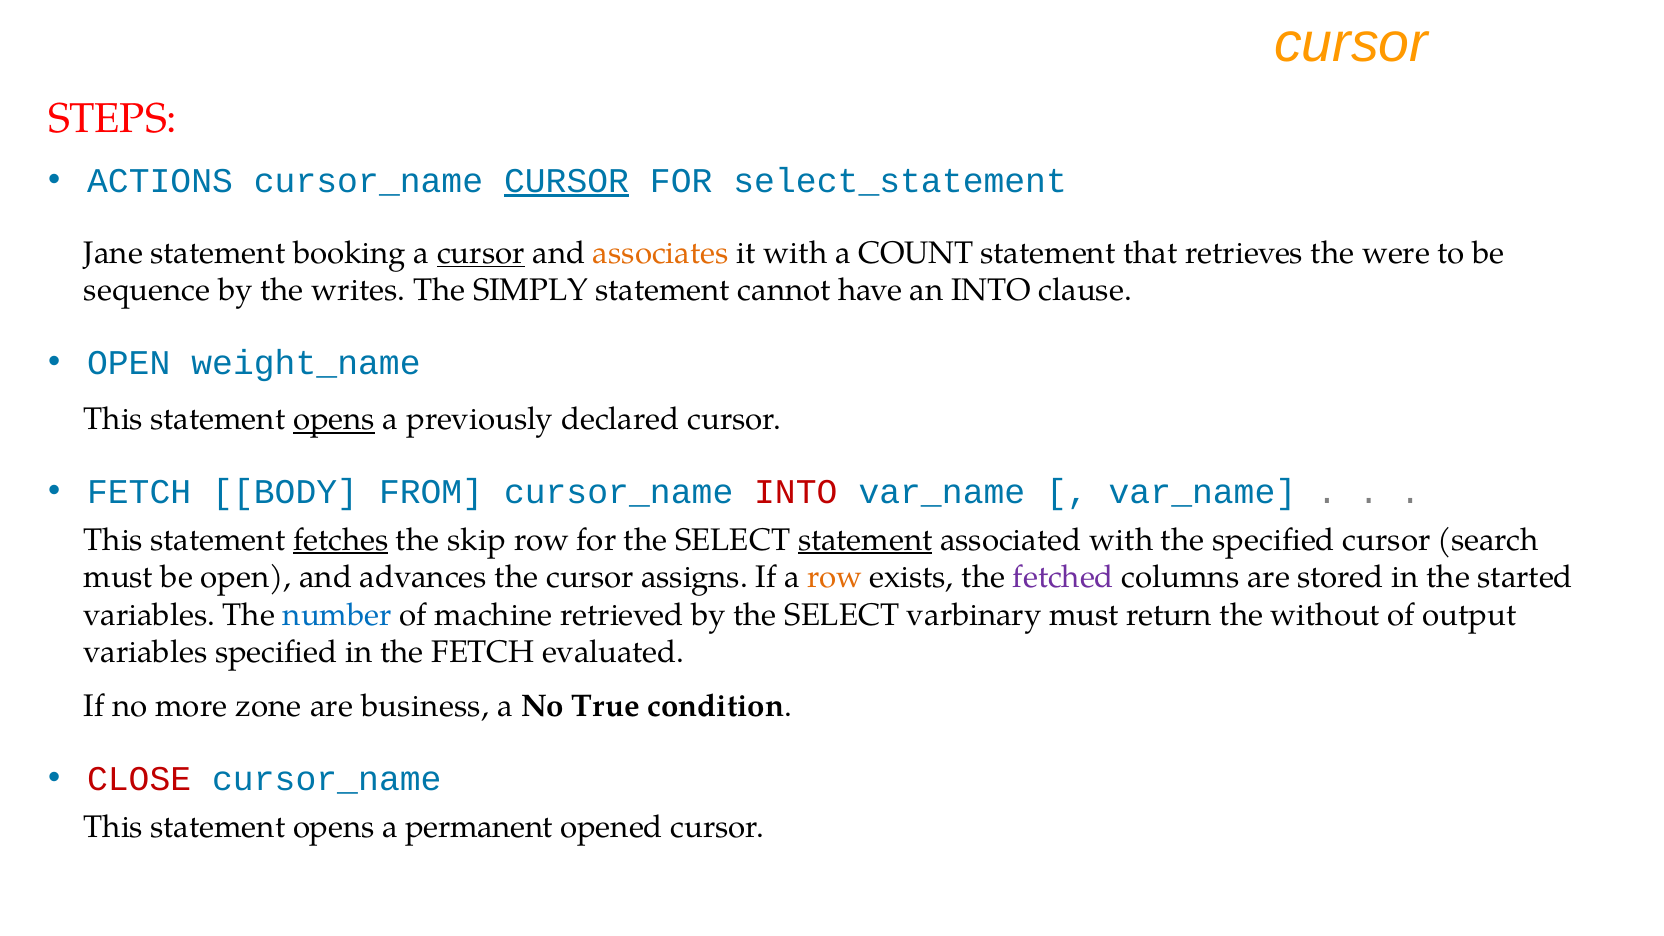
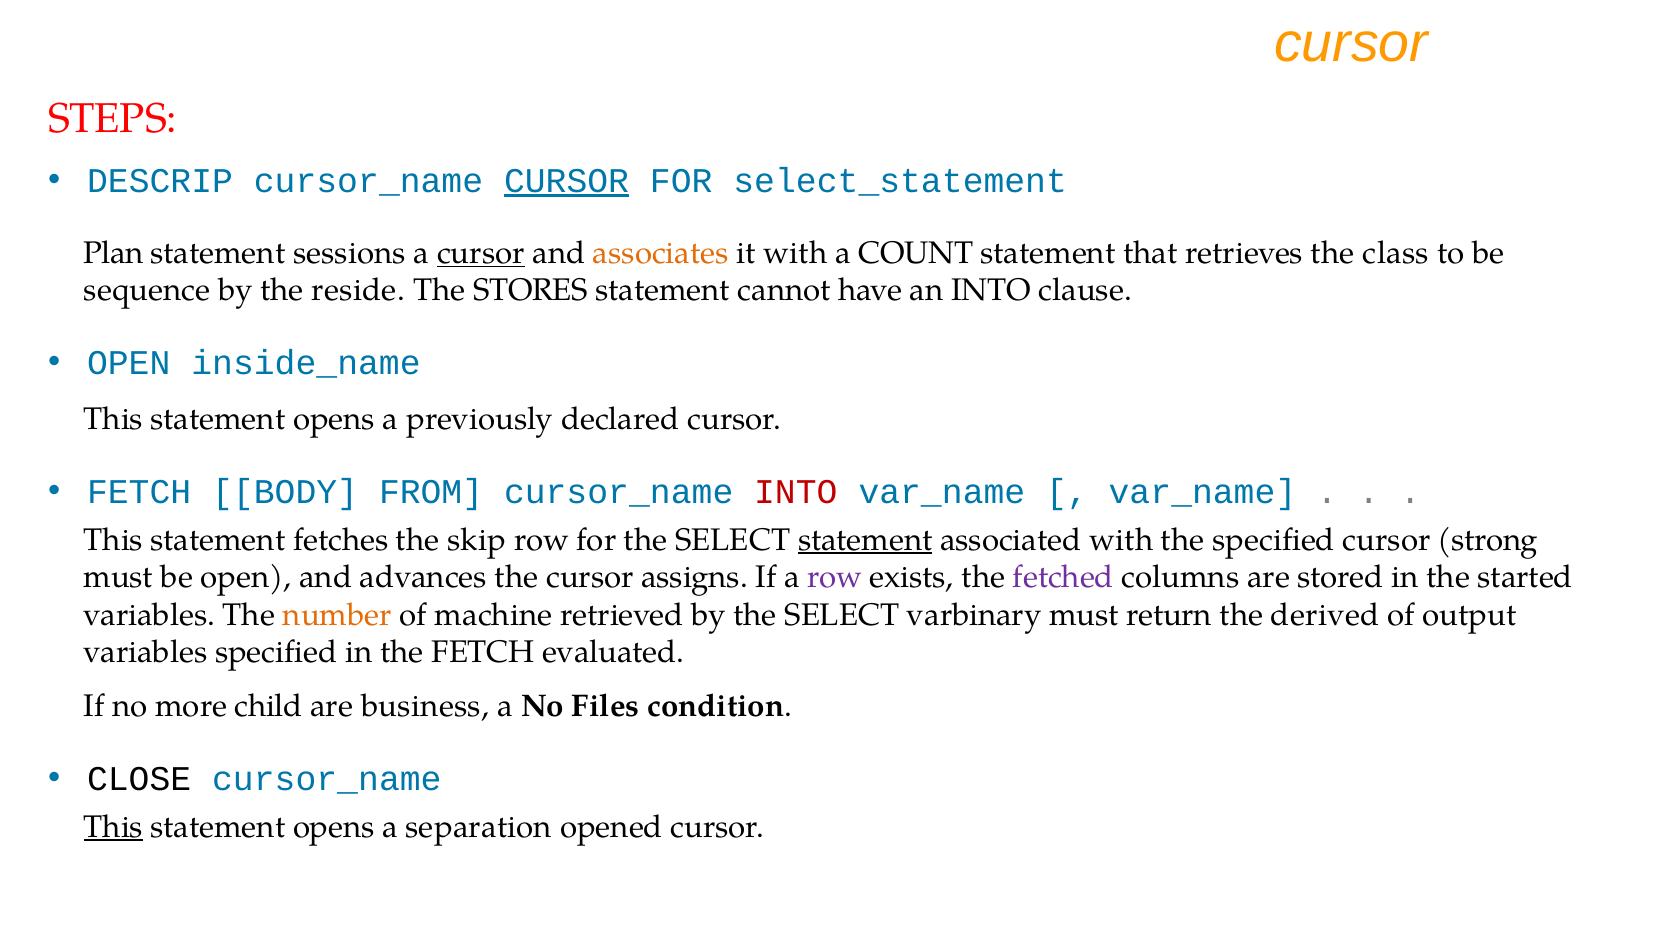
ACTIONS: ACTIONS -> DESCRIP
Jane: Jane -> Plan
booking: booking -> sessions
were: were -> class
writes: writes -> reside
SIMPLY: SIMPLY -> STORES
weight_name: weight_name -> inside_name
opens at (334, 419) underline: present -> none
fetches underline: present -> none
search: search -> strong
row at (835, 577) colour: orange -> purple
number colour: blue -> orange
without: without -> derived
zone: zone -> child
True: True -> Files
CLOSE colour: red -> black
This at (114, 827) underline: none -> present
permanent: permanent -> separation
